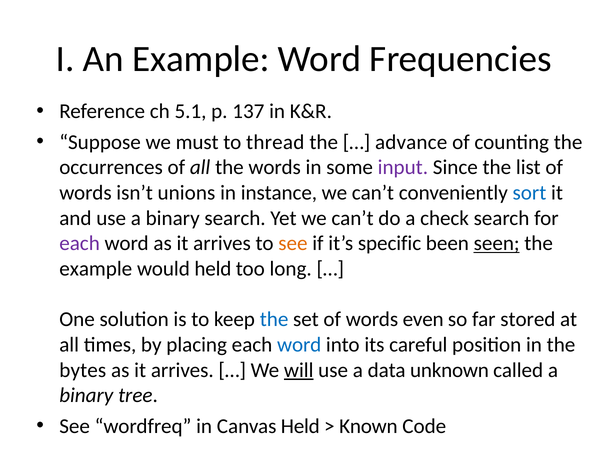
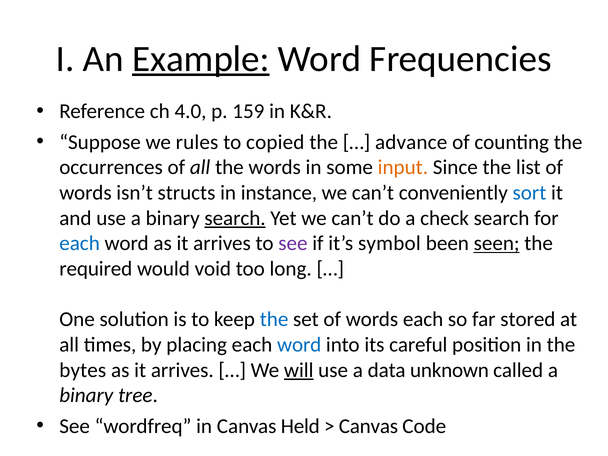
Example at (201, 59) underline: none -> present
5.1: 5.1 -> 4.0
137: 137 -> 159
must: must -> rules
thread: thread -> copied
input colour: purple -> orange
unions: unions -> structs
search at (235, 218) underline: none -> present
each at (80, 243) colour: purple -> blue
see at (293, 243) colour: orange -> purple
specific: specific -> symbol
example at (96, 269): example -> required
would held: held -> void
words even: even -> each
Known at (368, 426): Known -> Canvas
